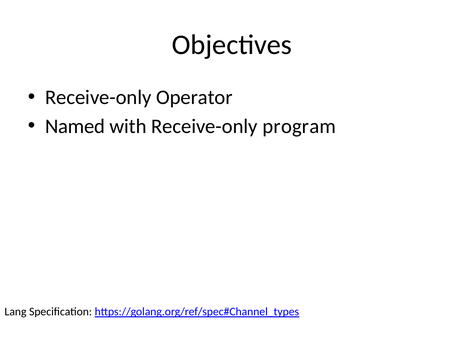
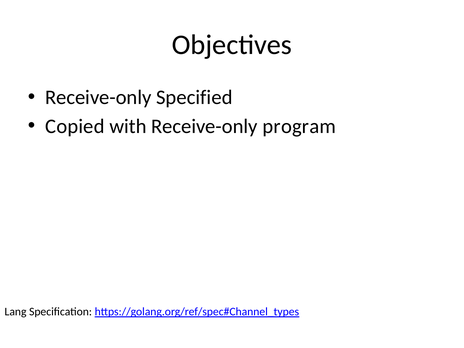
Operator: Operator -> Specified
Named: Named -> Copied
